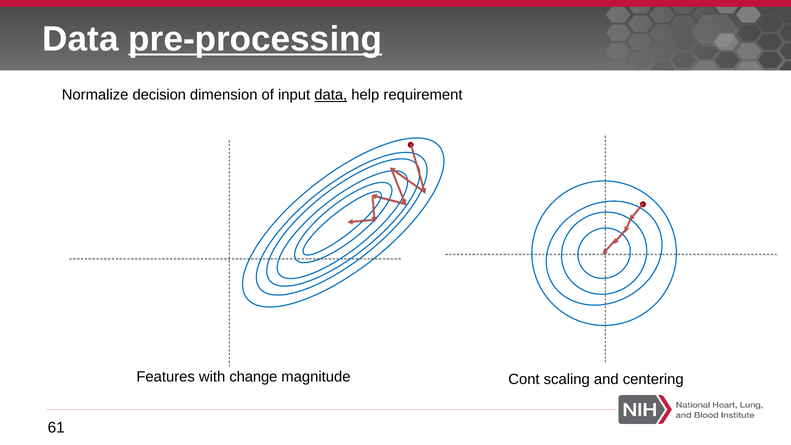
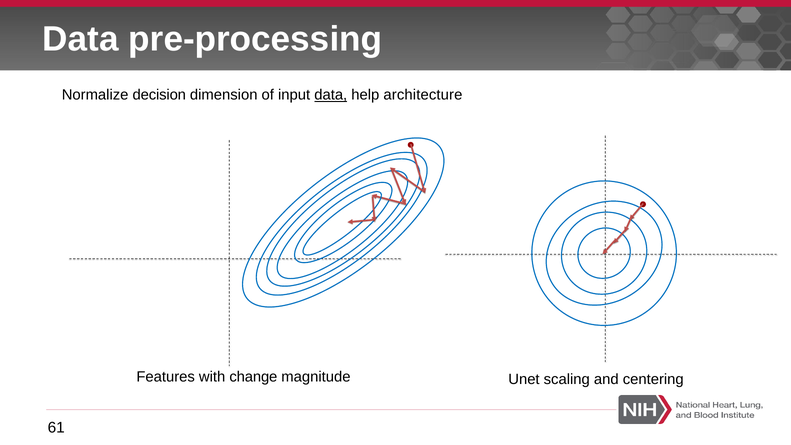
pre-processing underline: present -> none
requirement: requirement -> architecture
Cont: Cont -> Unet
